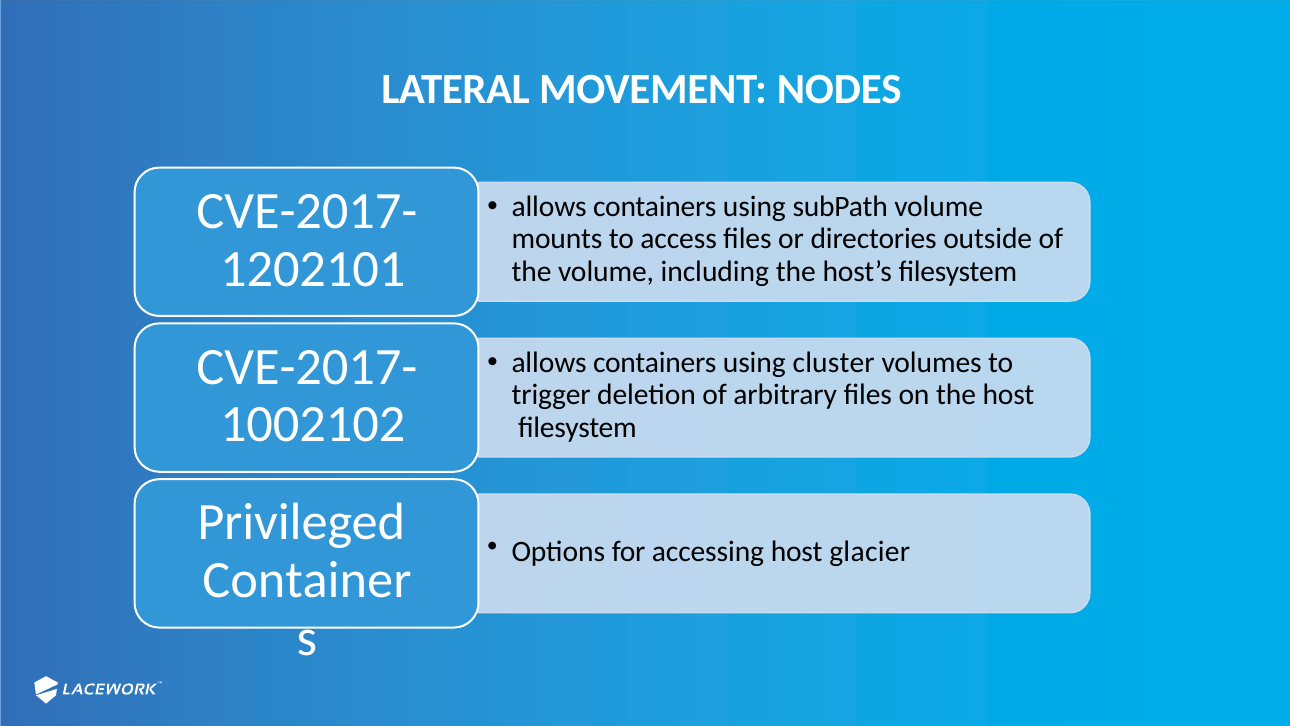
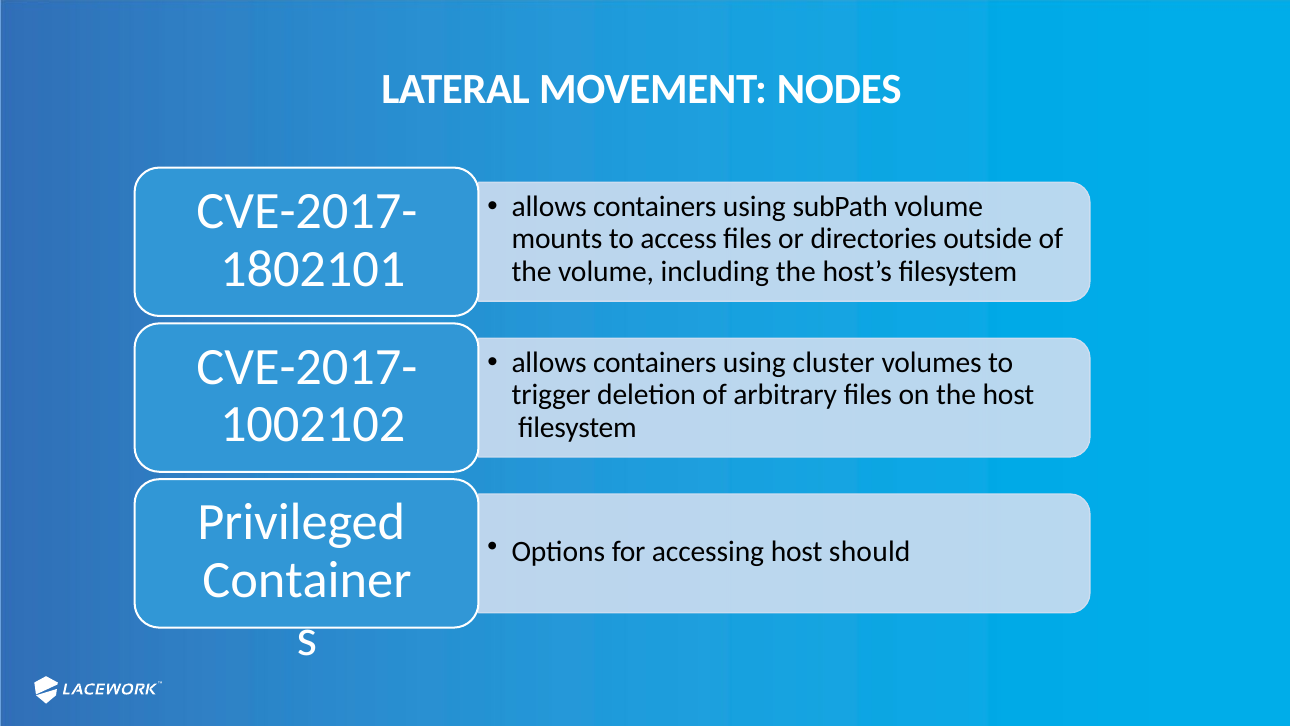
1202101: 1202101 -> 1802101
glacier: glacier -> should
